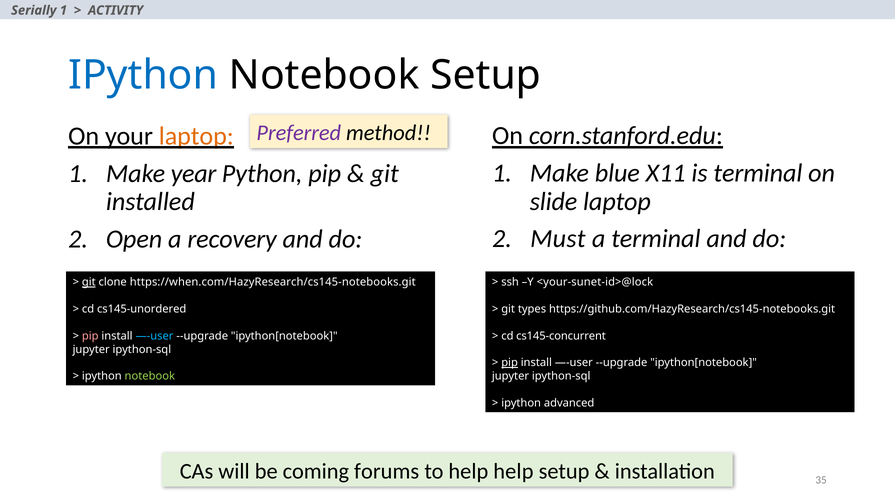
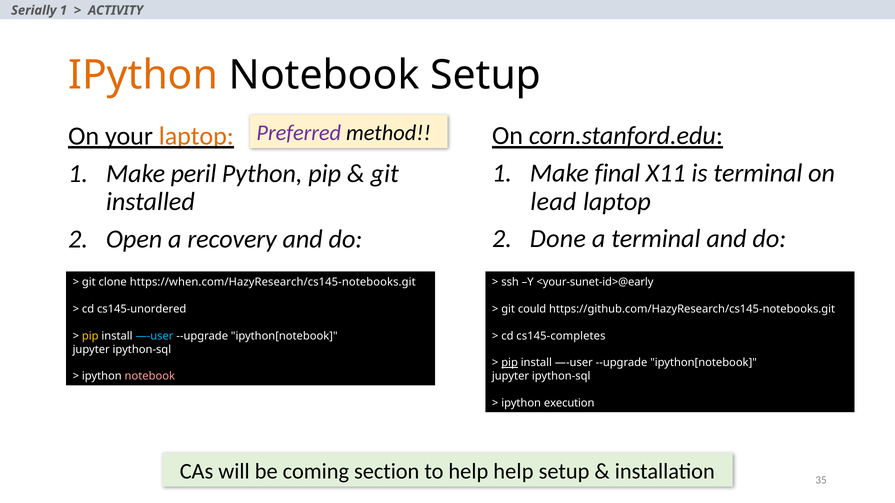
IPython at (143, 75) colour: blue -> orange
blue: blue -> final
year: year -> peril
slide: slide -> lead
Must: Must -> Done
git at (89, 283) underline: present -> none
<your-sunet-id>@lock: <your-sunet-id>@lock -> <your-sunet-id>@early
types: types -> could
pip at (90, 336) colour: pink -> yellow
cs145-concurrent: cs145-concurrent -> cs145-completes
notebook at (150, 376) colour: light green -> pink
advanced: advanced -> execution
forums: forums -> section
